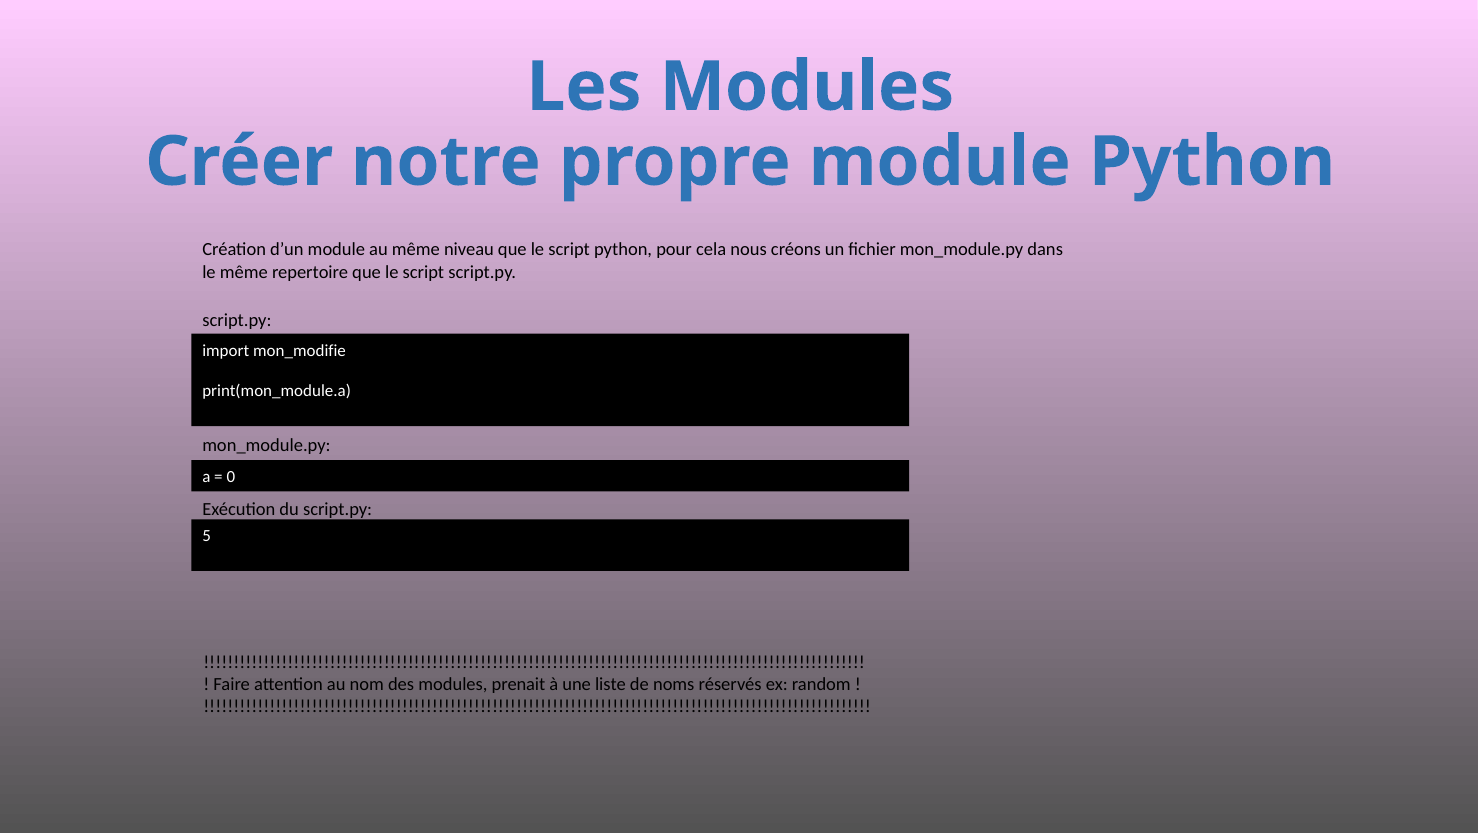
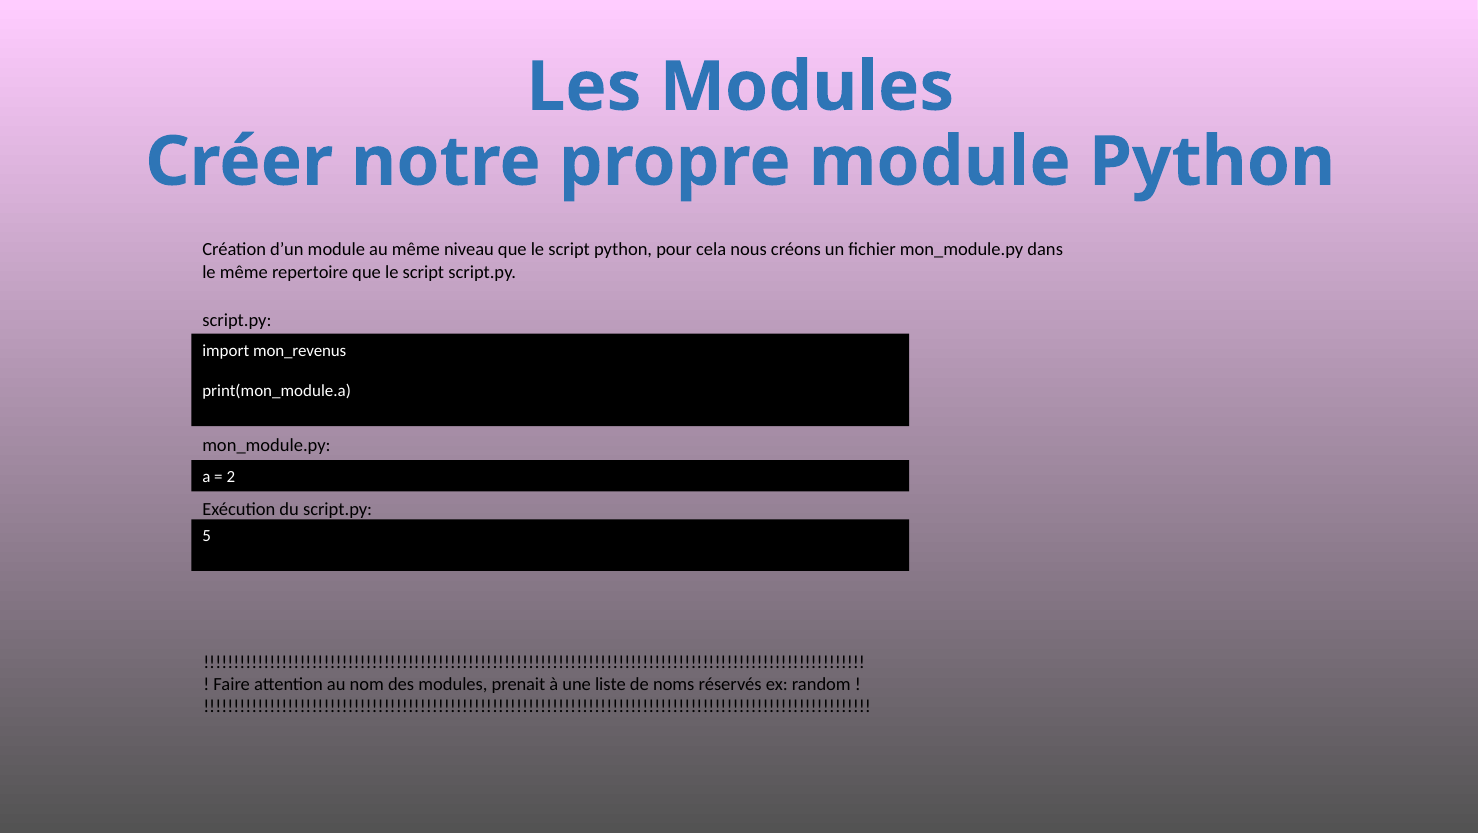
mon_modifie: mon_modifie -> mon_revenus
0: 0 -> 2
